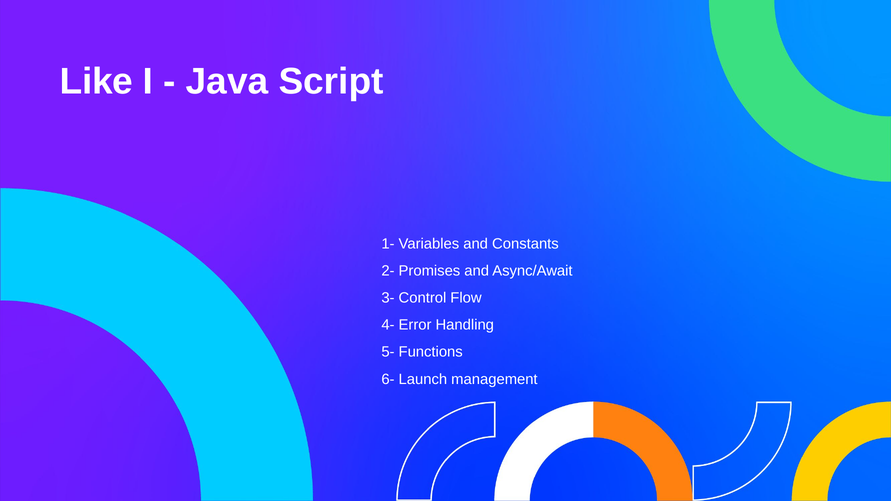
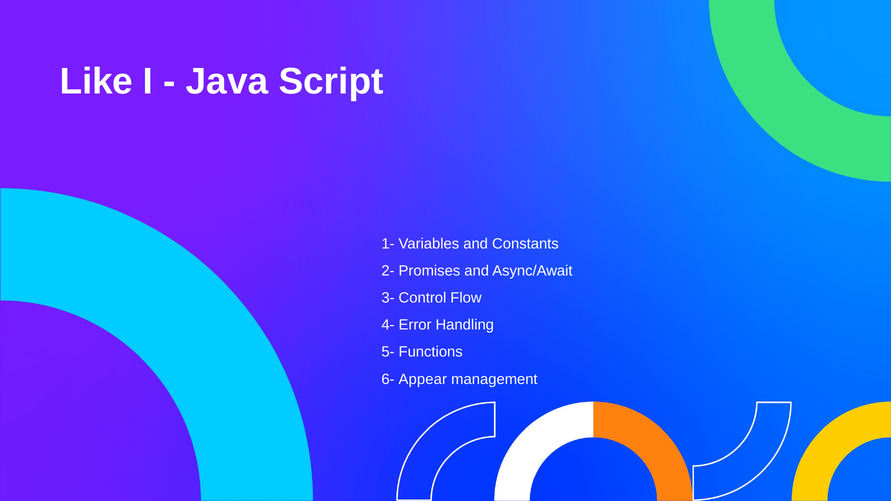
Launch: Launch -> Appear
